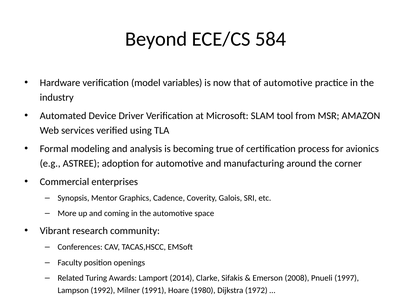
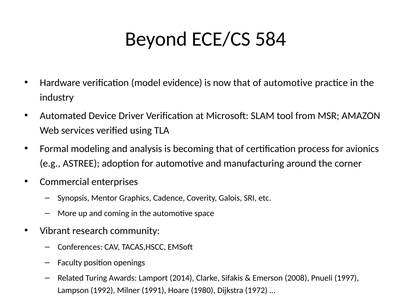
variables: variables -> evidence
becoming true: true -> that
